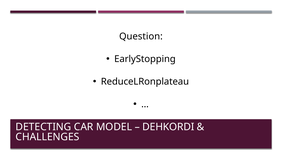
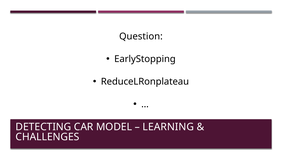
DEHKORDI: DEHKORDI -> LEARNING
